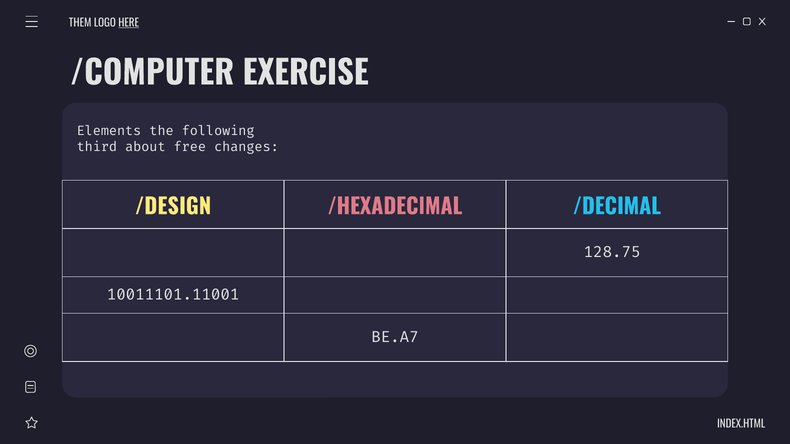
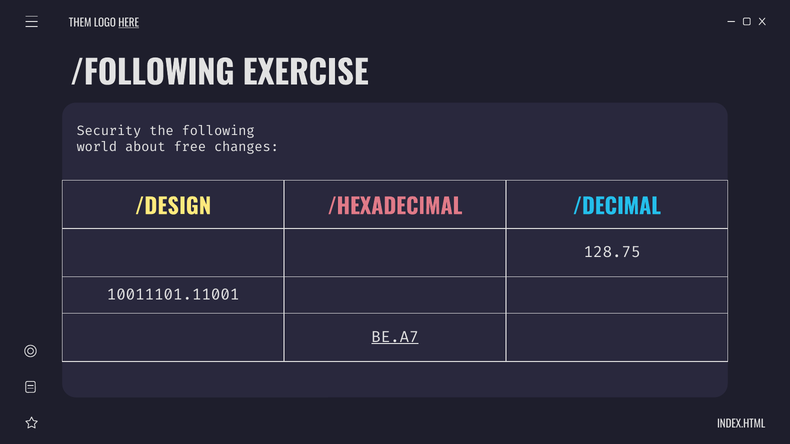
/COMPUTER: /COMPUTER -> /FOLLOWING
Elements: Elements -> Security
third: third -> world
BE.A7 underline: none -> present
